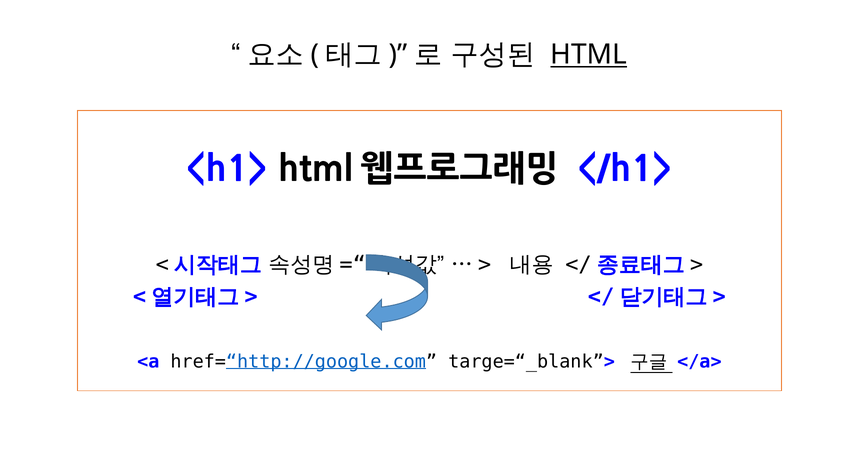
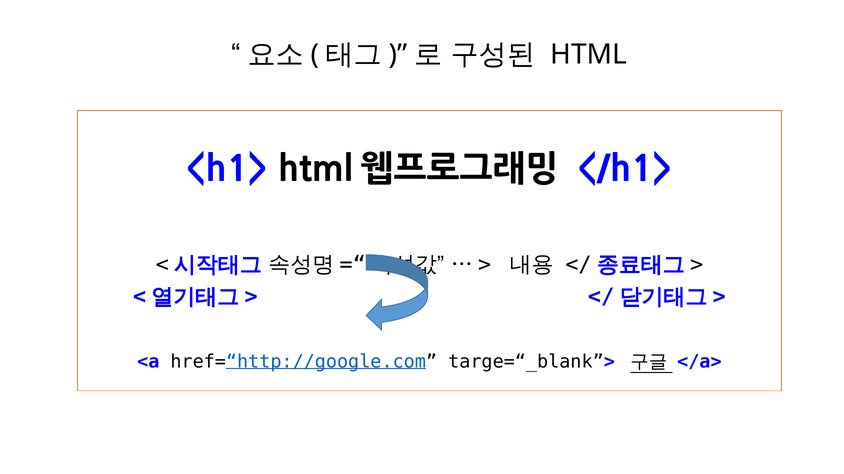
HTML underline: present -> none
